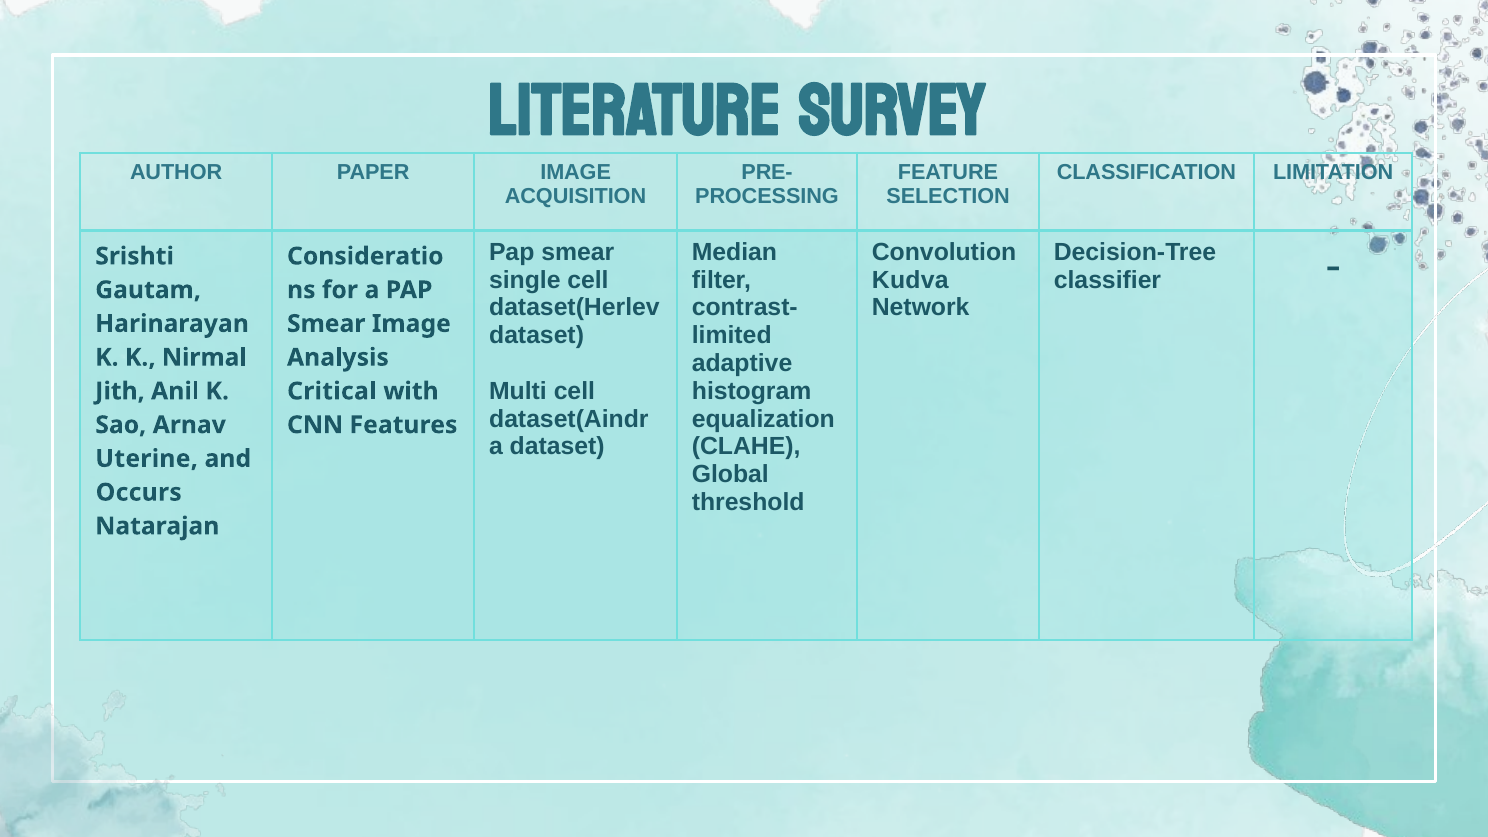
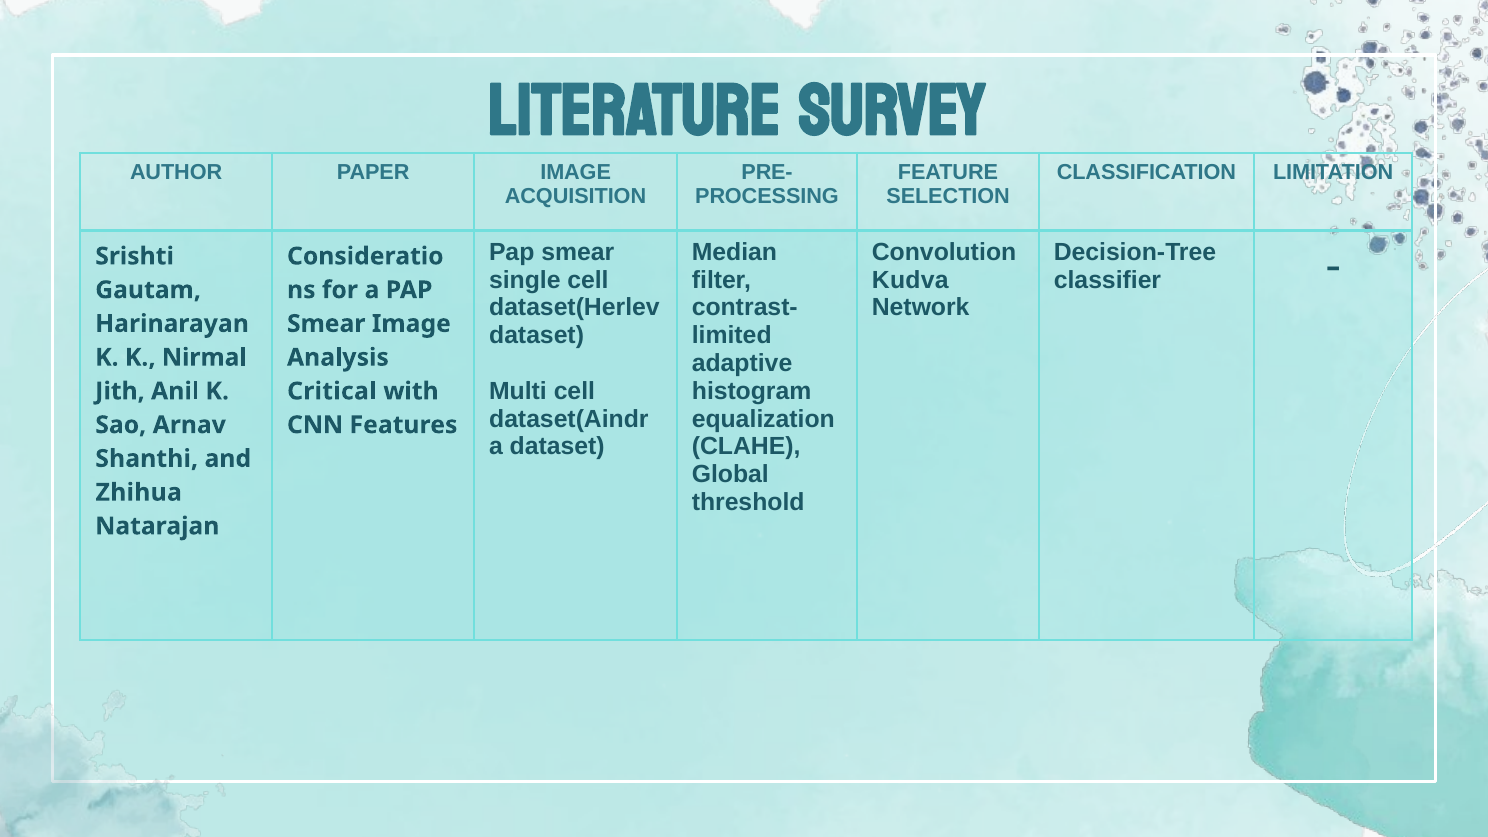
Uterine: Uterine -> Shanthi
Occurs: Occurs -> Zhihua
